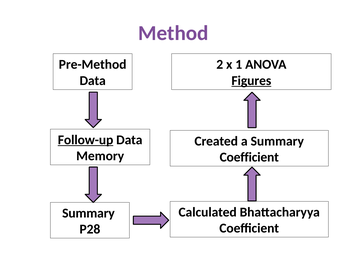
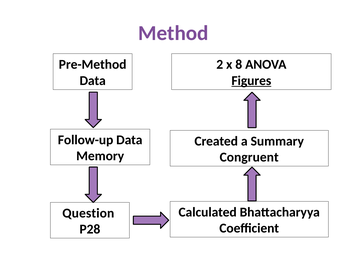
1: 1 -> 8
Follow-up underline: present -> none
Coefficient at (249, 157): Coefficient -> Congruent
Summary at (88, 213): Summary -> Question
